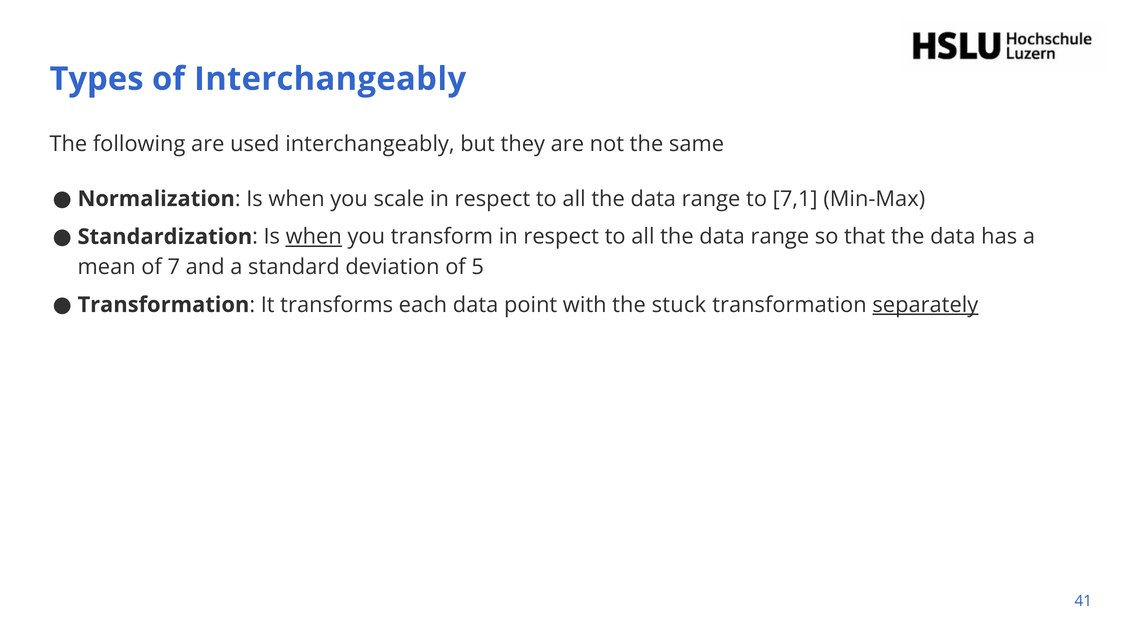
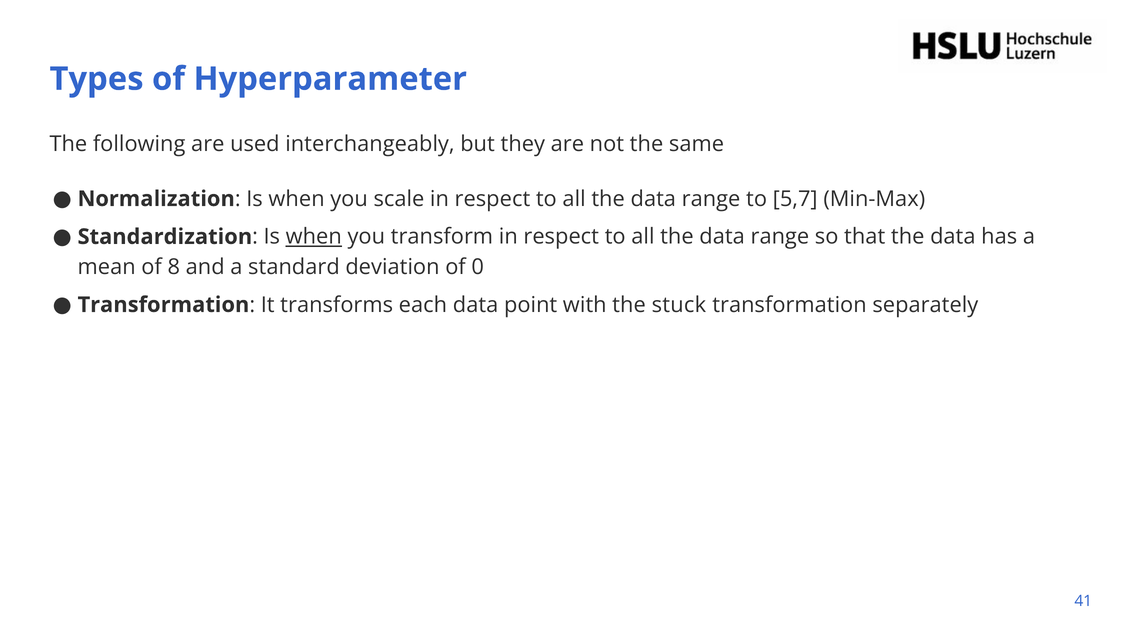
of Interchangeably: Interchangeably -> Hyperparameter
7,1: 7,1 -> 5,7
7: 7 -> 8
5: 5 -> 0
separately underline: present -> none
